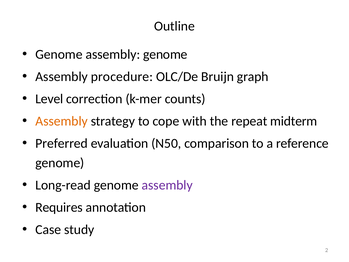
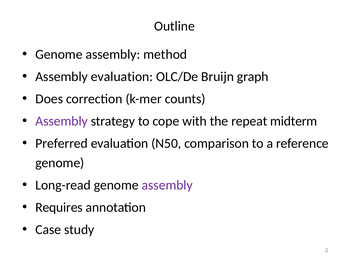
assembly genome: genome -> method
Assembly procedure: procedure -> evaluation
Level: Level -> Does
Assembly at (62, 121) colour: orange -> purple
